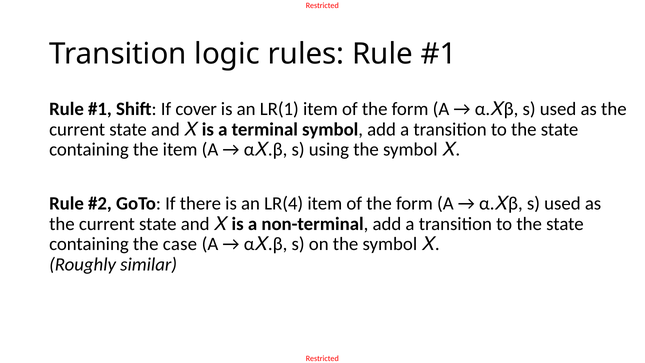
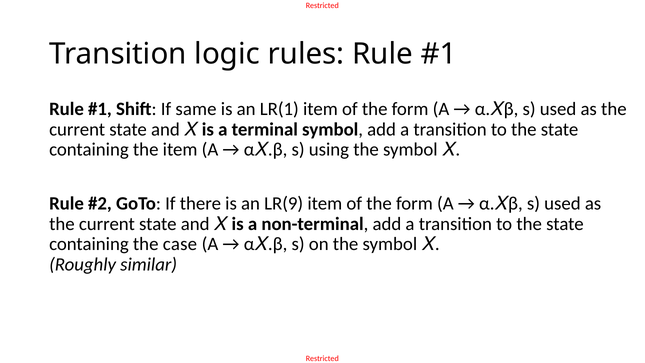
cover: cover -> same
LR(4: LR(4 -> LR(9
